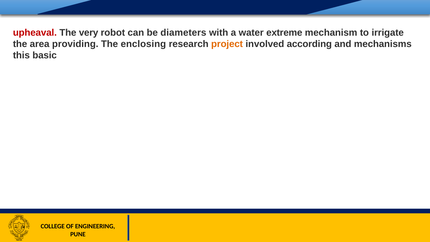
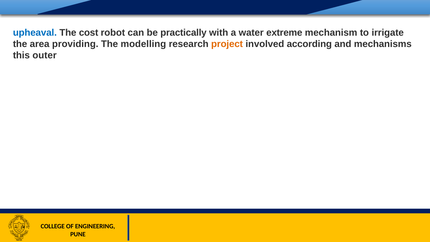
upheaval colour: red -> blue
very: very -> cost
diameters: diameters -> practically
enclosing: enclosing -> modelling
basic: basic -> outer
